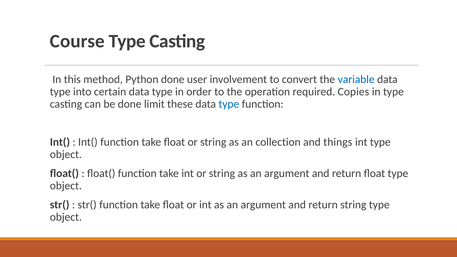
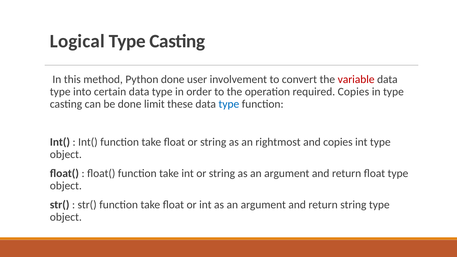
Course: Course -> Logical
variable colour: blue -> red
collection: collection -> rightmost
and things: things -> copies
